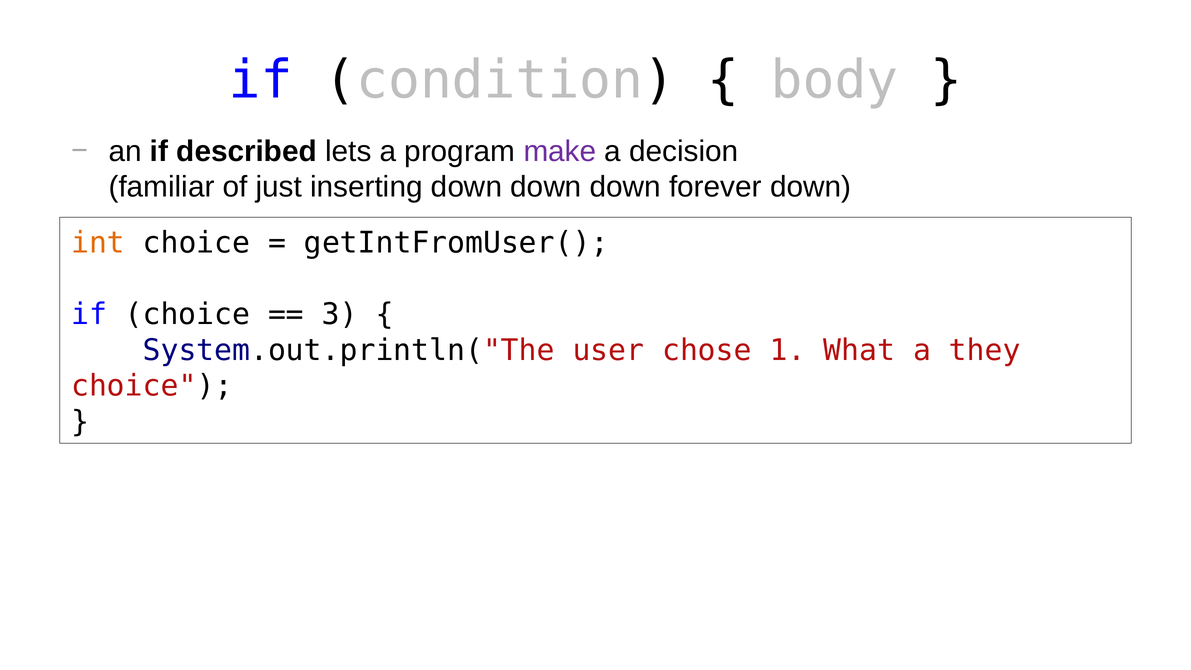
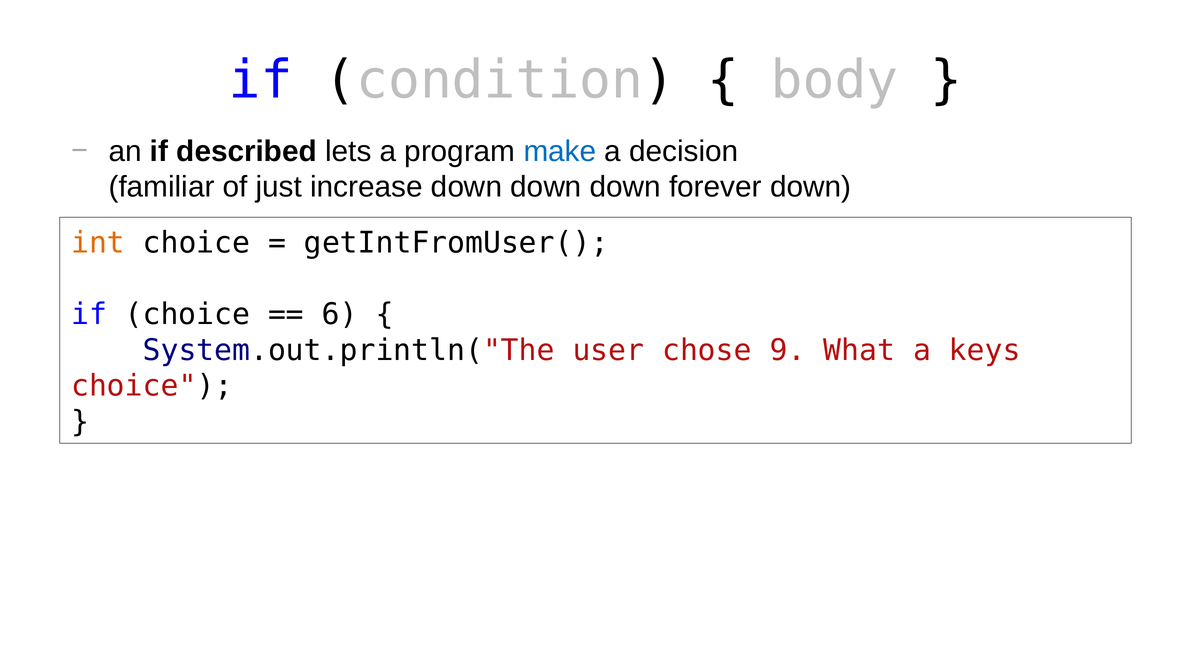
make colour: purple -> blue
inserting: inserting -> increase
3: 3 -> 6
1: 1 -> 9
they: they -> keys
